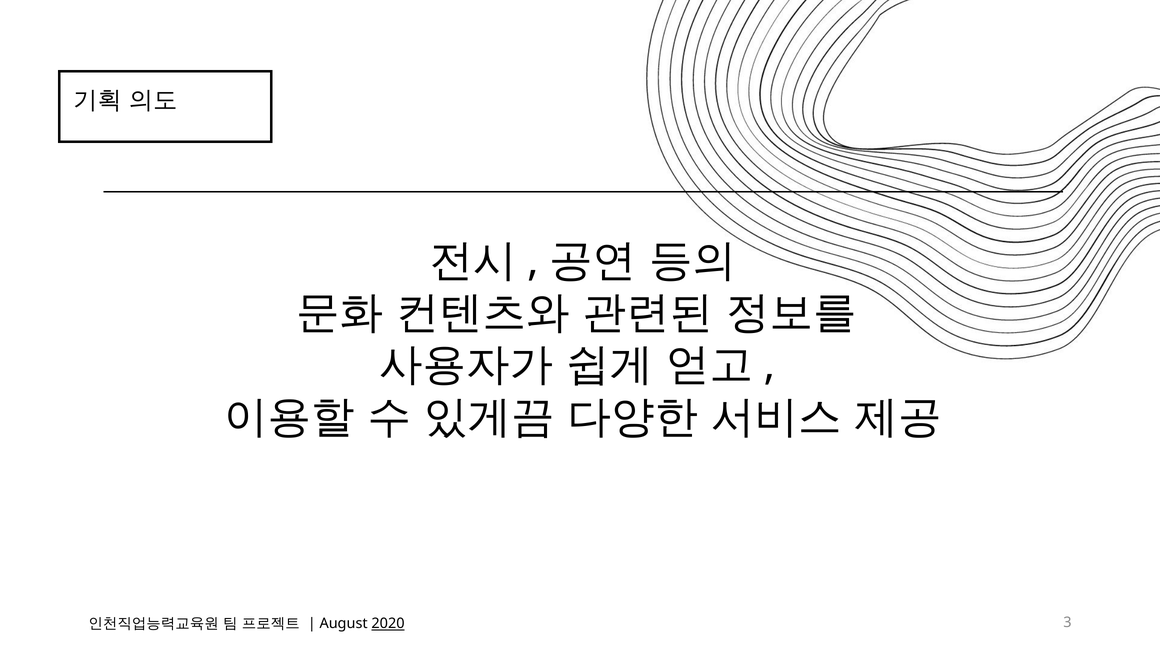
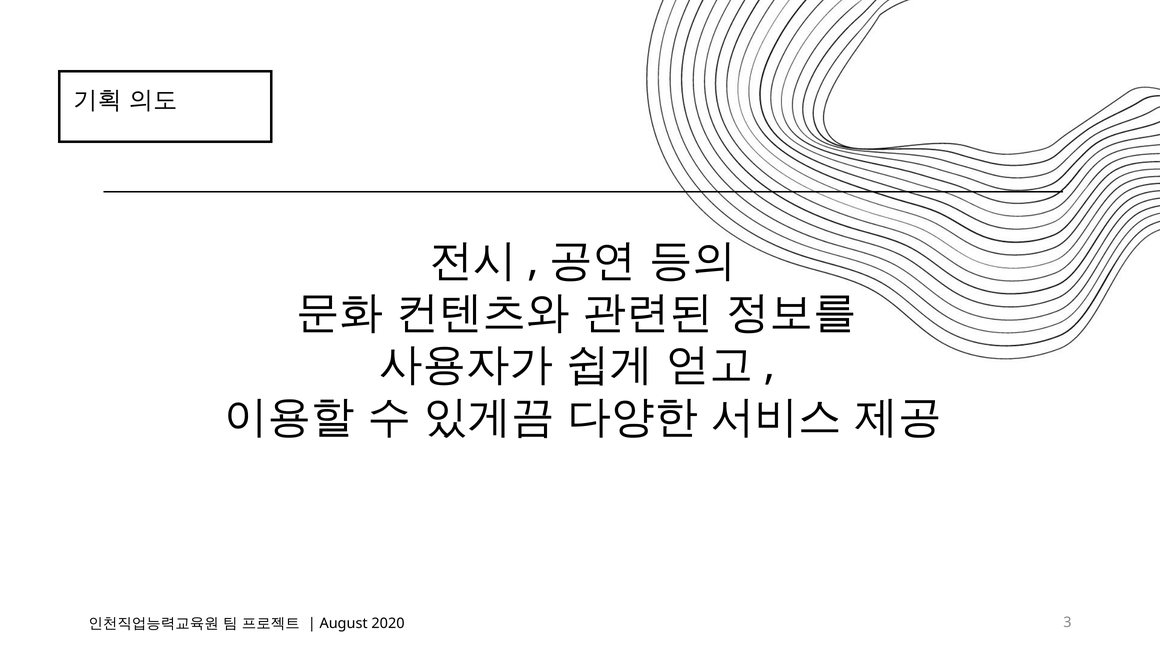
2020 underline: present -> none
